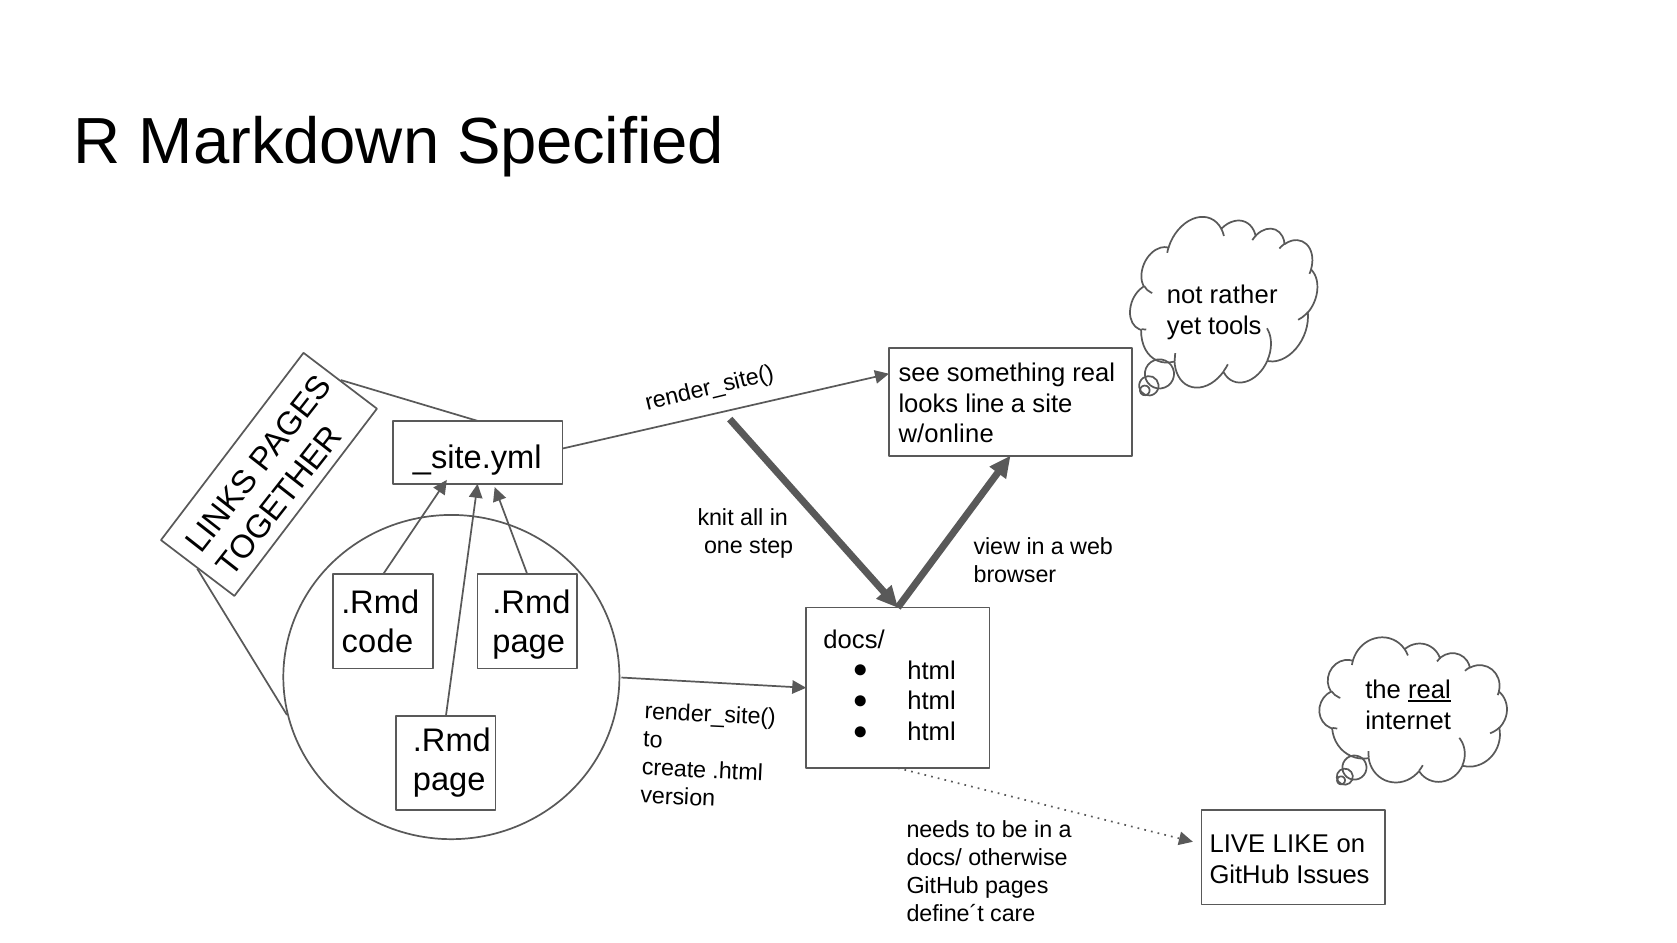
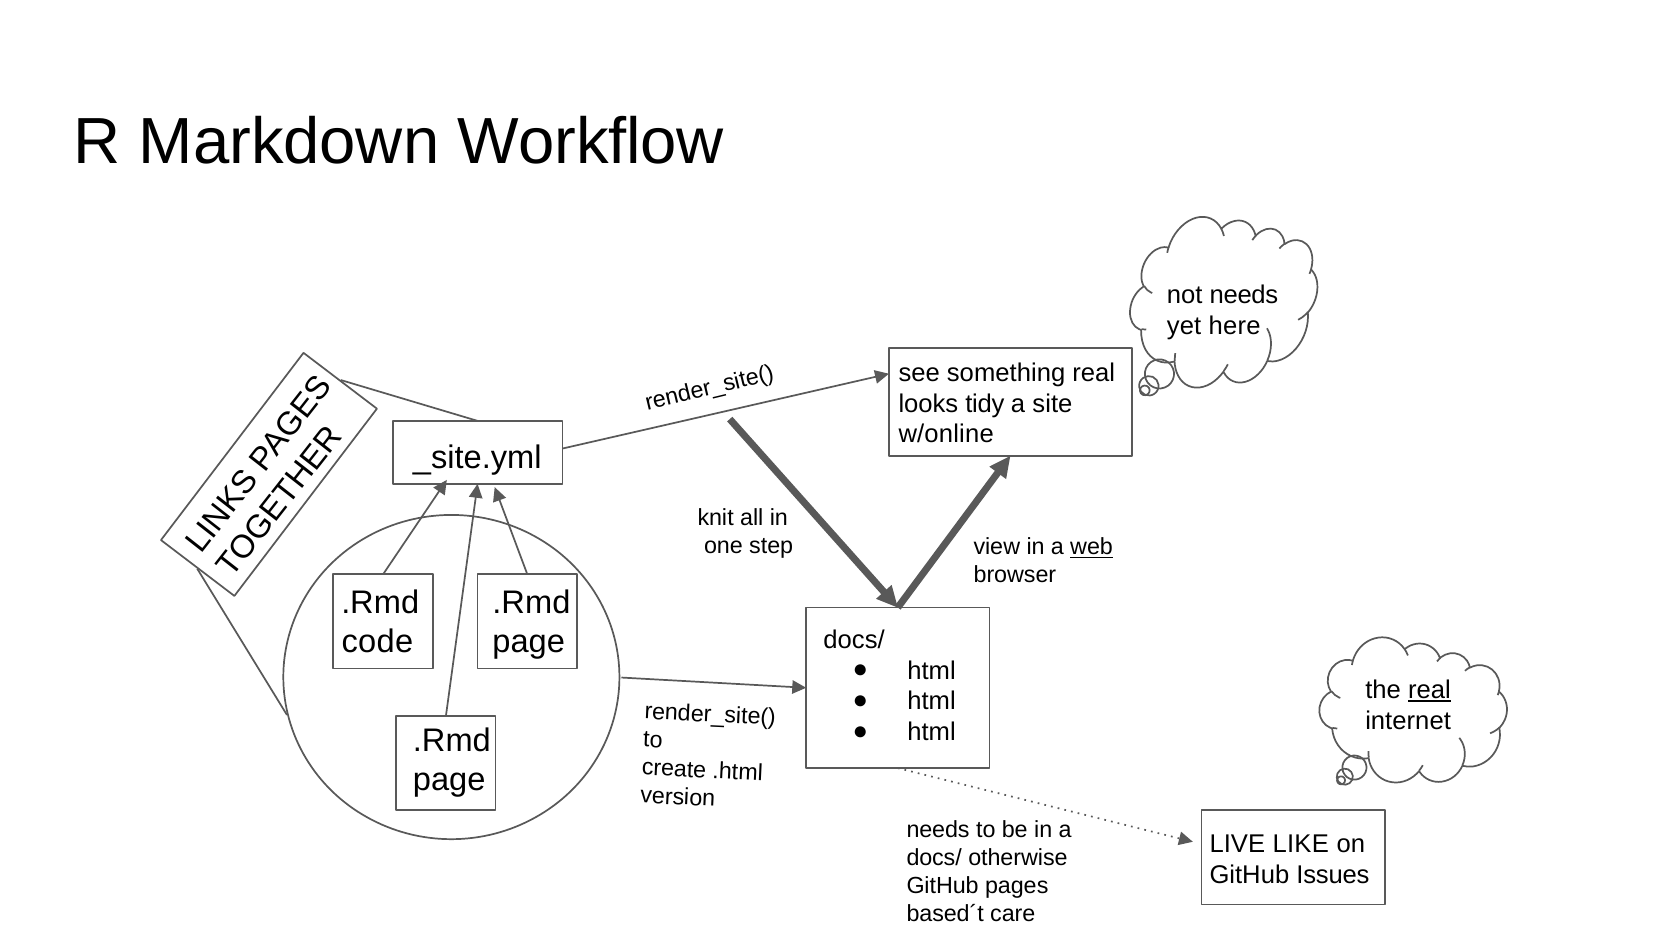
Specified: Specified -> Workflow
not rather: rather -> needs
tools: tools -> here
line: line -> tidy
web underline: none -> present
define´t: define´t -> based´t
